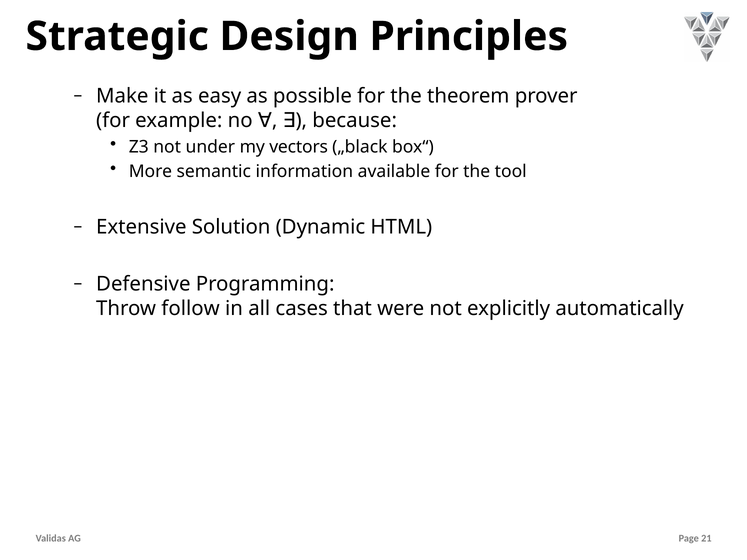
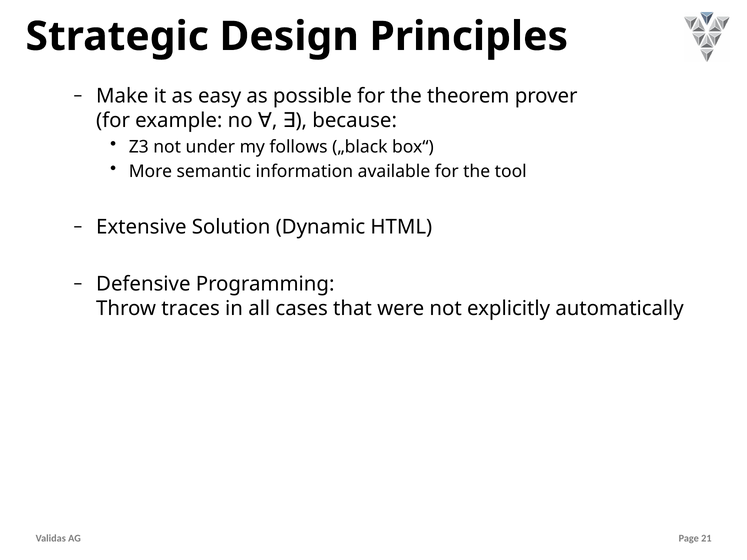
vectors: vectors -> follows
follow: follow -> traces
